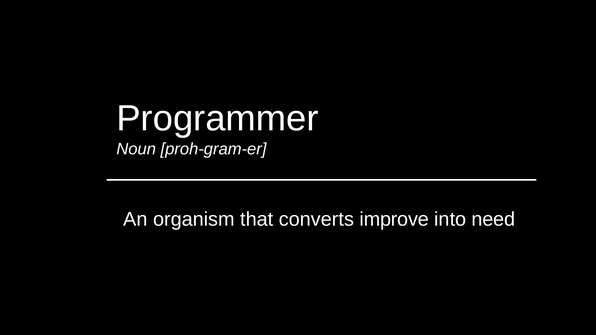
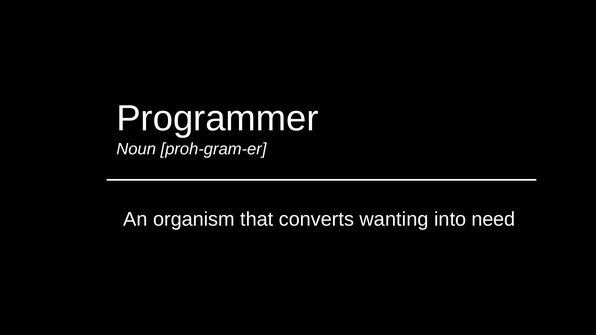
improve: improve -> wanting
